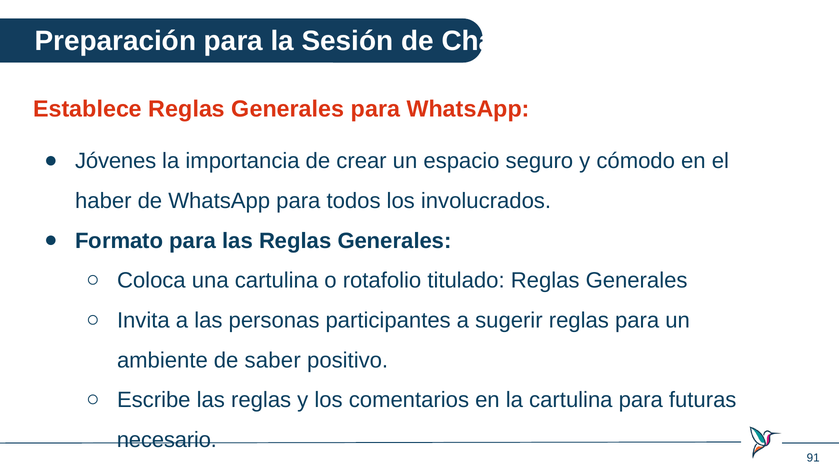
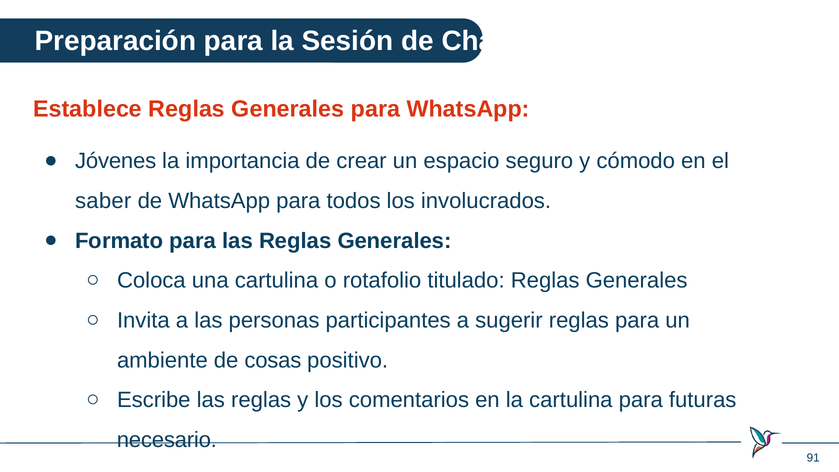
haber: haber -> saber
saber: saber -> cosas
